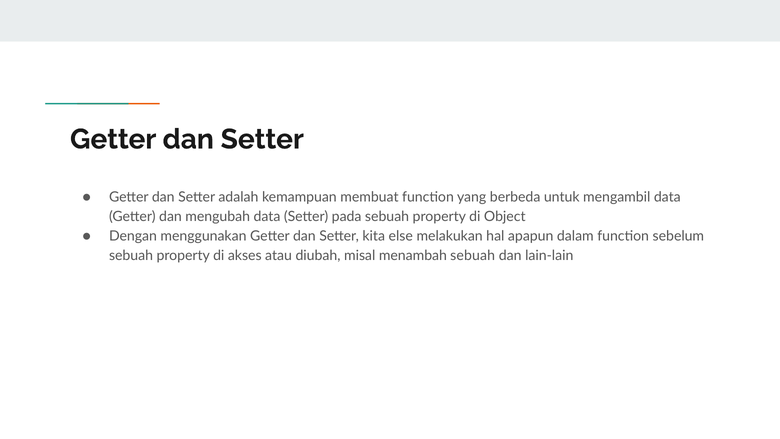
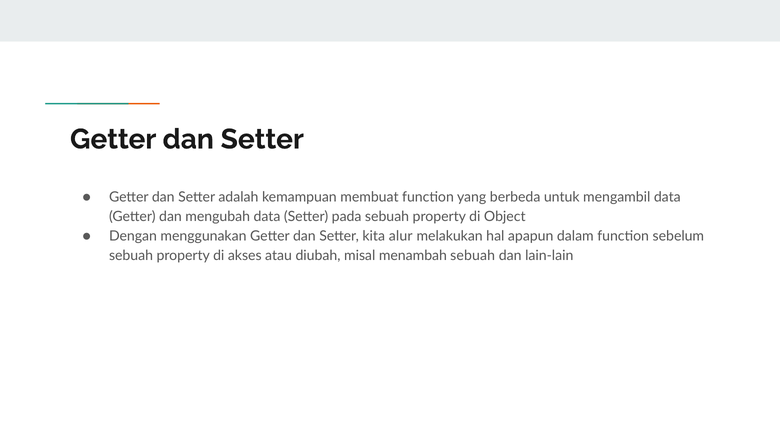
else: else -> alur
